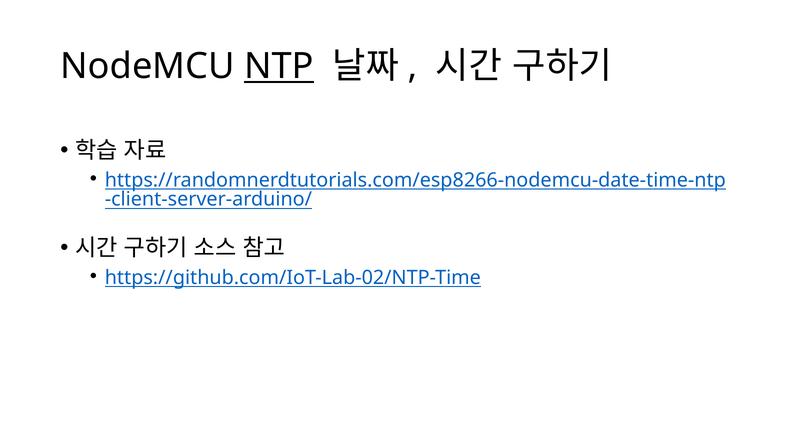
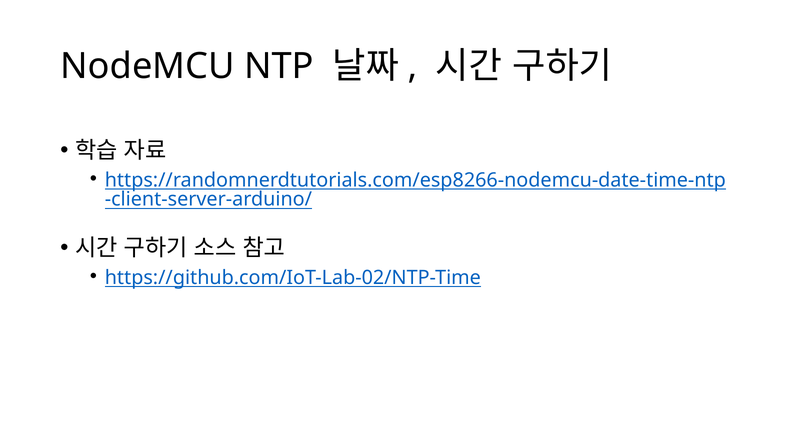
NTP underline: present -> none
